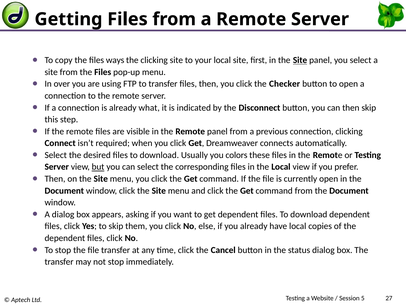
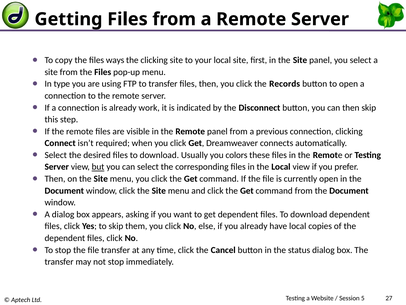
Site at (300, 60) underline: present -> none
over: over -> type
Checker: Checker -> Records
what: what -> work
